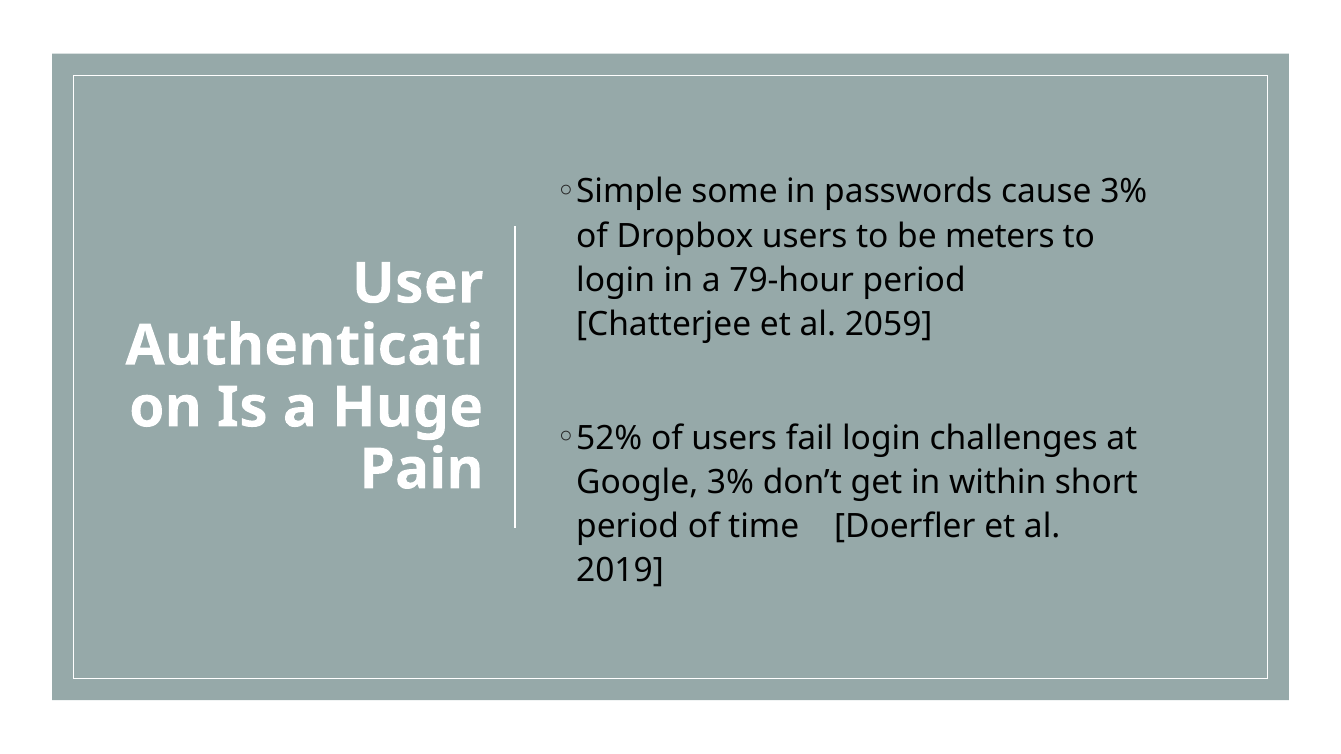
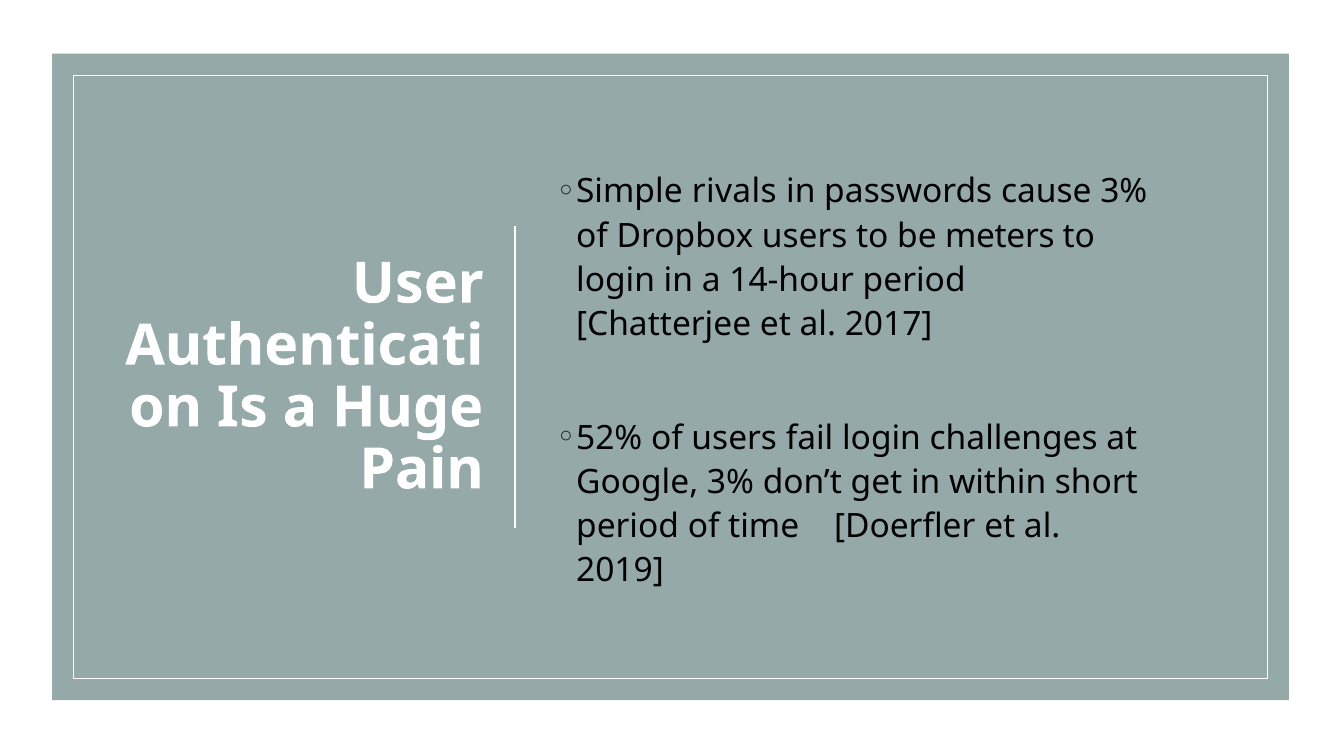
some: some -> rivals
79-hour: 79-hour -> 14-hour
2059: 2059 -> 2017
